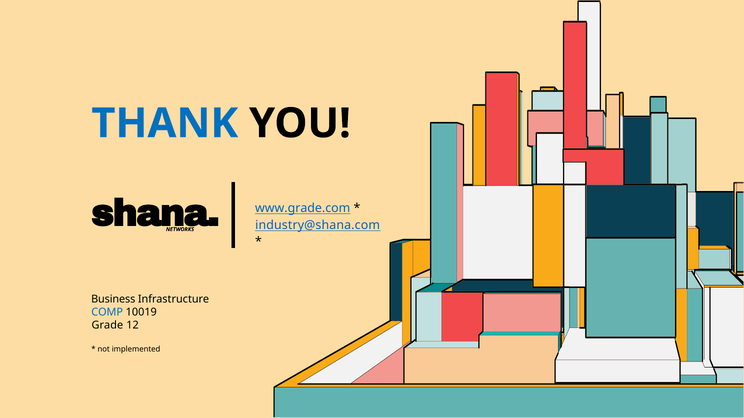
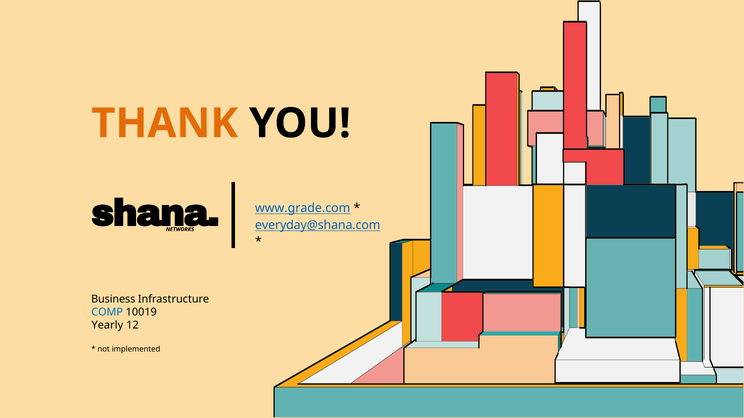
THANK colour: blue -> orange
industry@shana.com: industry@shana.com -> everyday@shana.com
Grade: Grade -> Yearly
